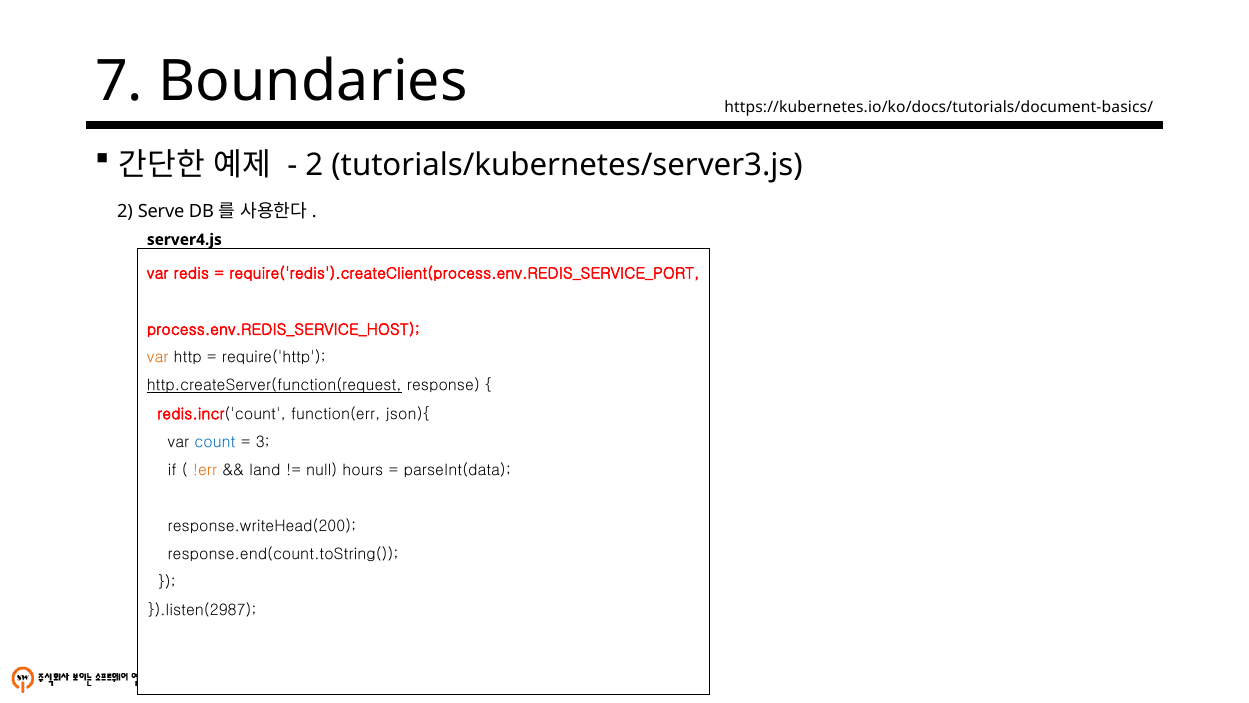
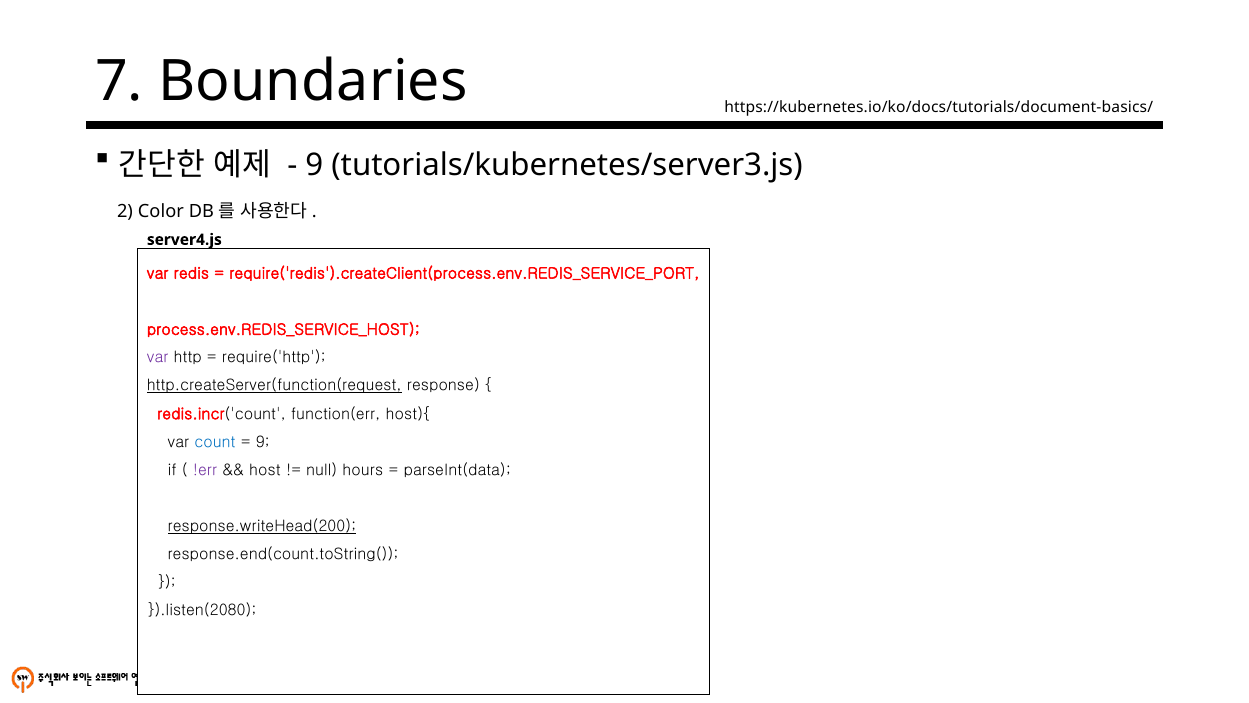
2 at (314, 165): 2 -> 9
Serve: Serve -> Color
var at (158, 357) colour: orange -> purple
json){: json){ -> host){
3 at (263, 442): 3 -> 9
!err colour: orange -> purple
land: land -> host
response.writeHead(200 underline: none -> present
}).listen(2987: }).listen(2987 -> }).listen(2080
